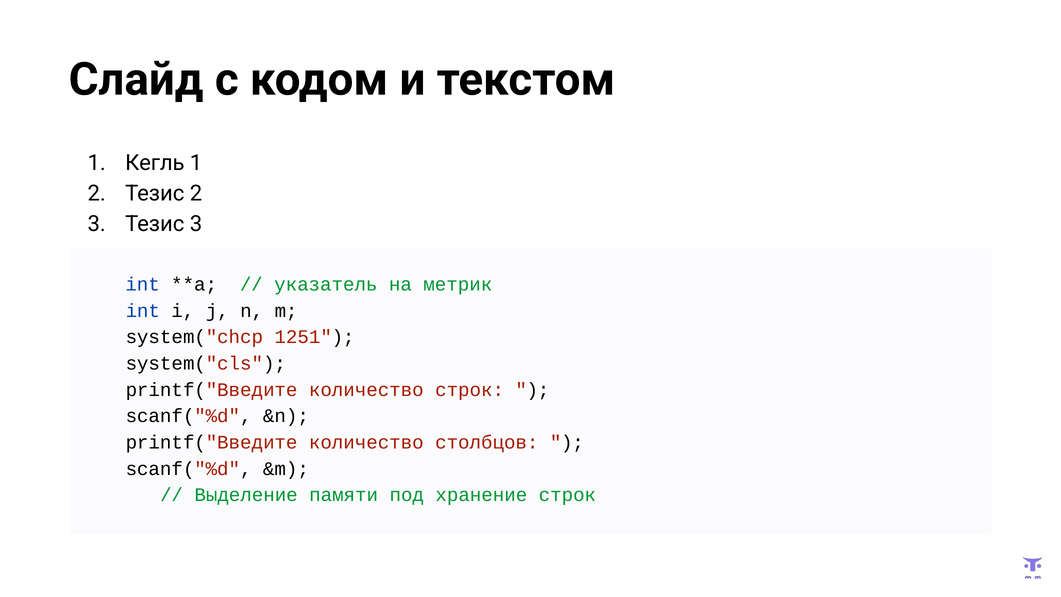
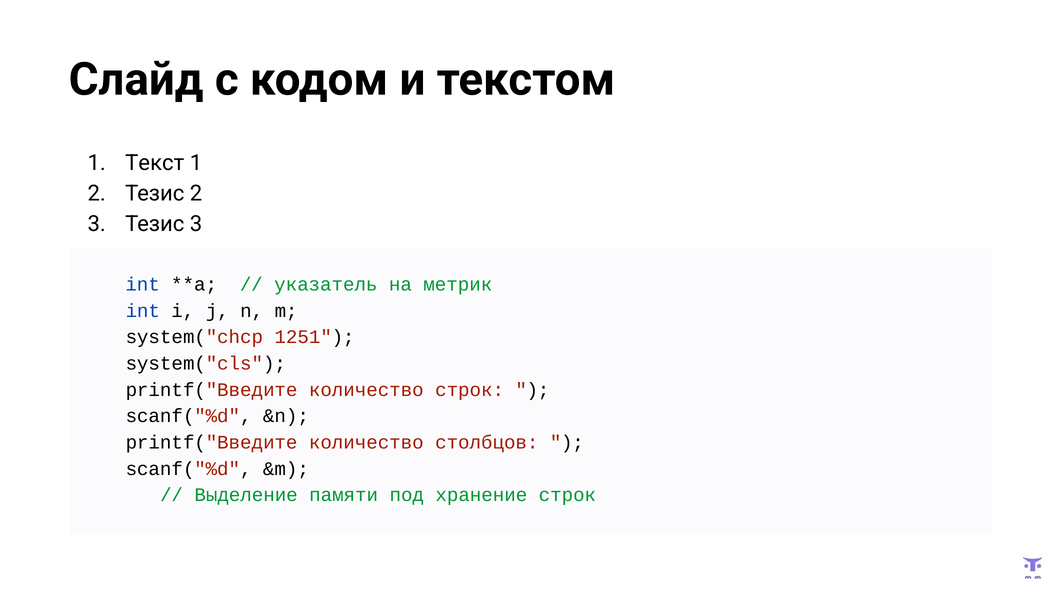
Кегль: Кегль -> Текст
